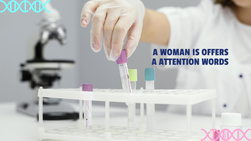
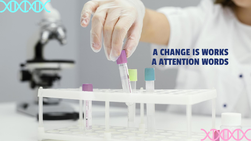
WOMAN: WOMAN -> CHANGE
OFFERS: OFFERS -> WORKS
